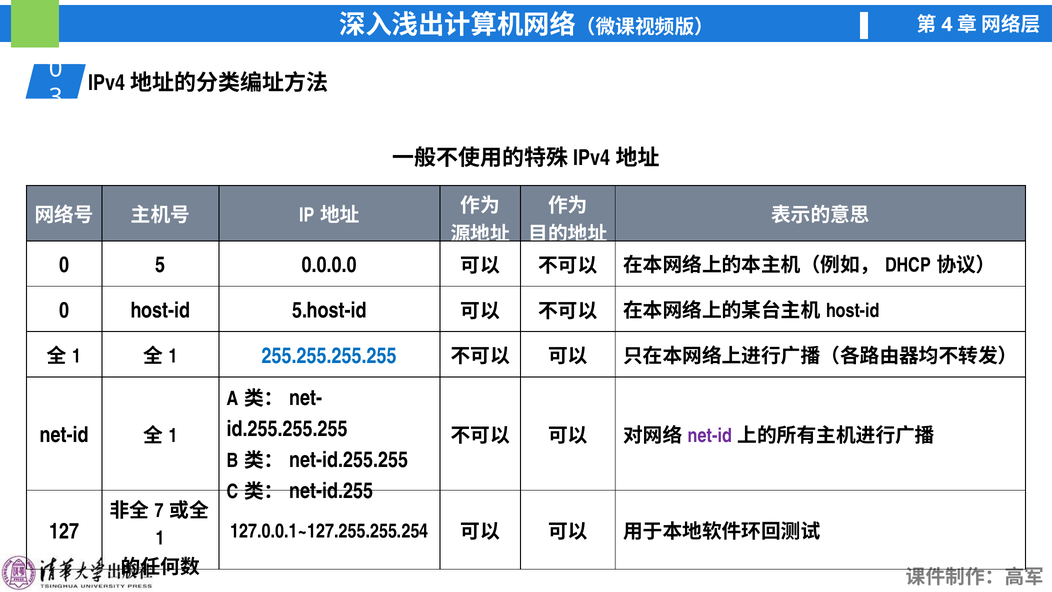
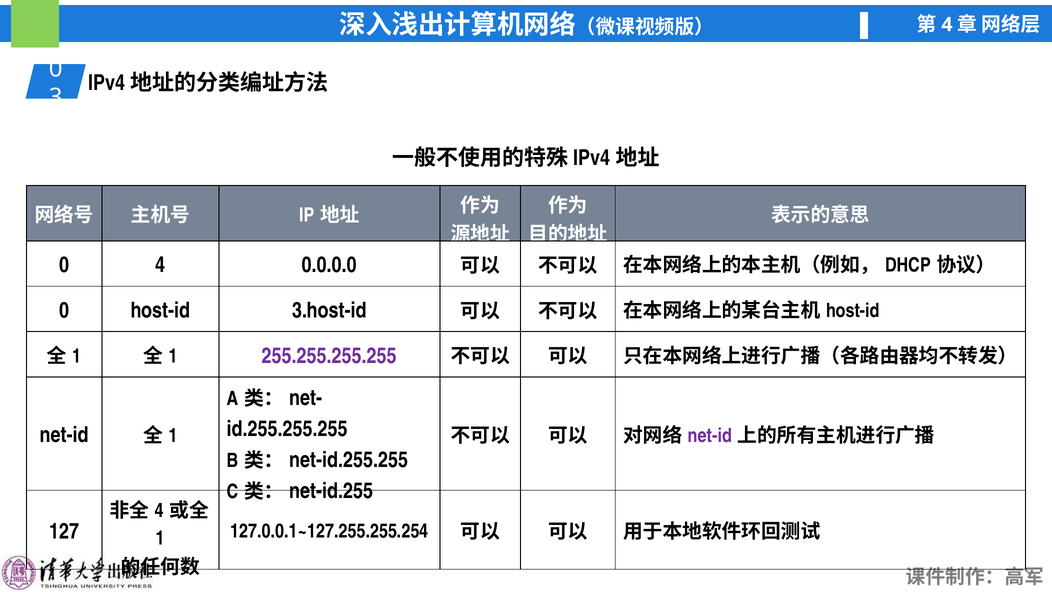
0 5: 5 -> 4
5.host-id: 5.host-id -> 3.host-id
255.255.255.255 colour: blue -> purple
7 at (159, 510): 7 -> 4
